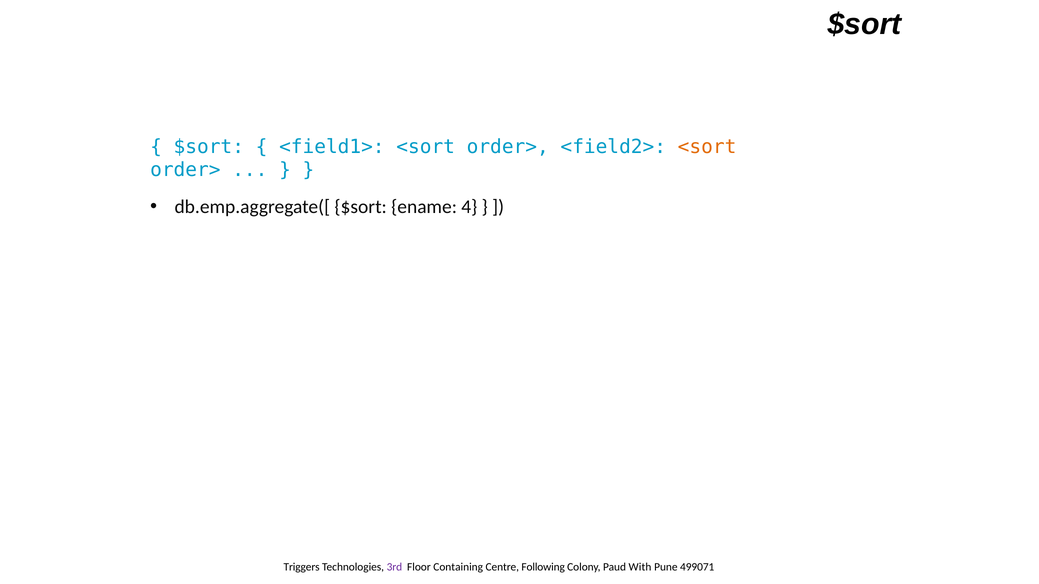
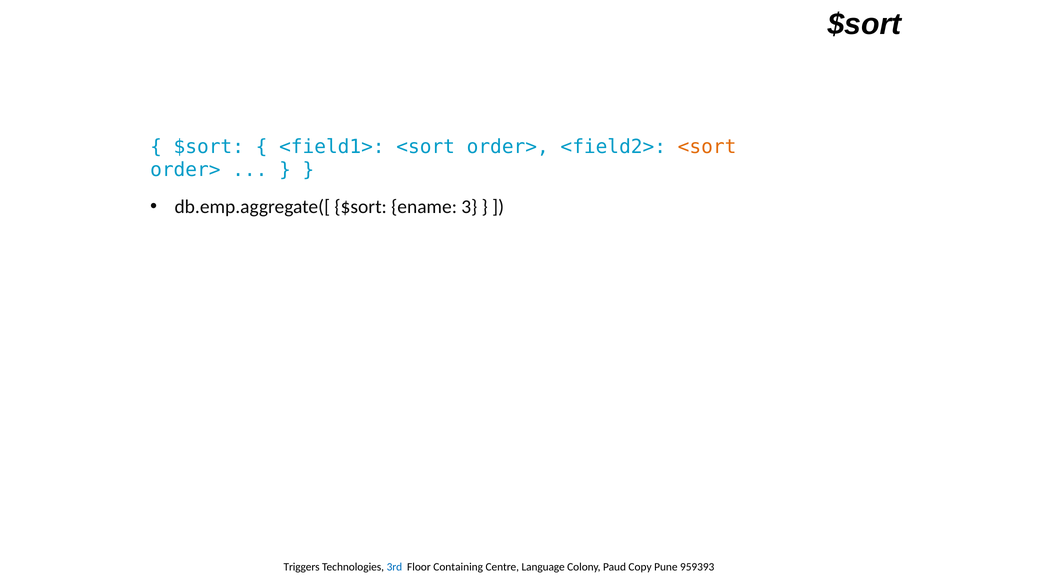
4: 4 -> 3
3rd colour: purple -> blue
Following: Following -> Language
With: With -> Copy
499071: 499071 -> 959393
